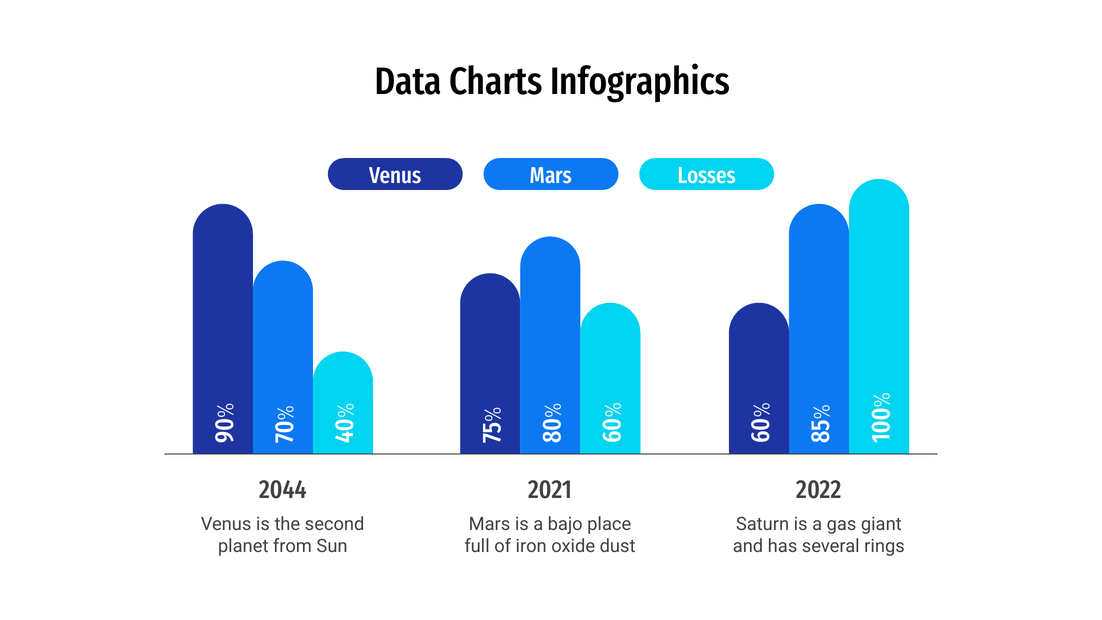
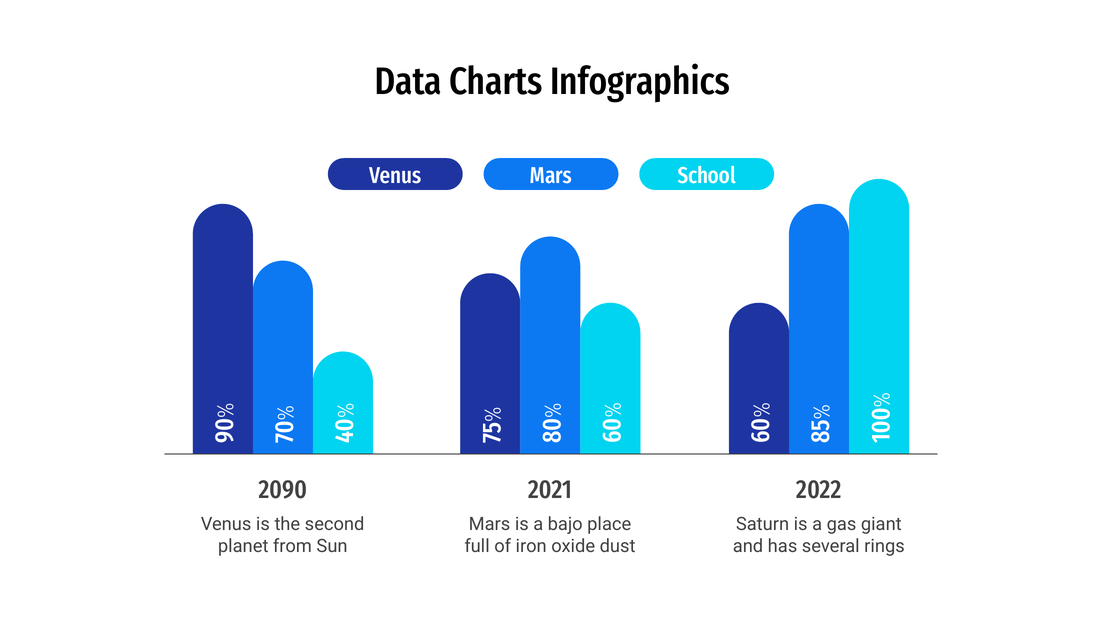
Losses: Losses -> School
2044: 2044 -> 2090
